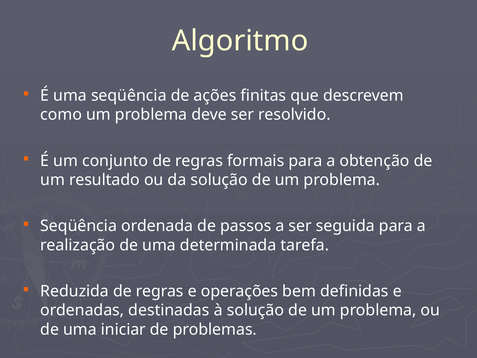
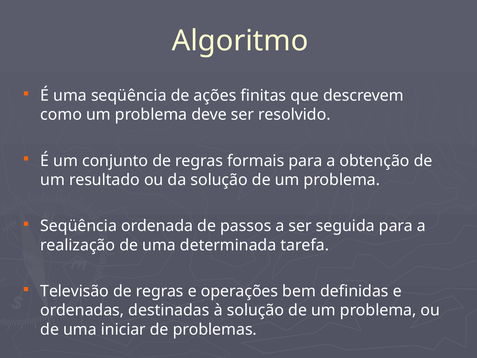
Reduzida: Reduzida -> Televisão
